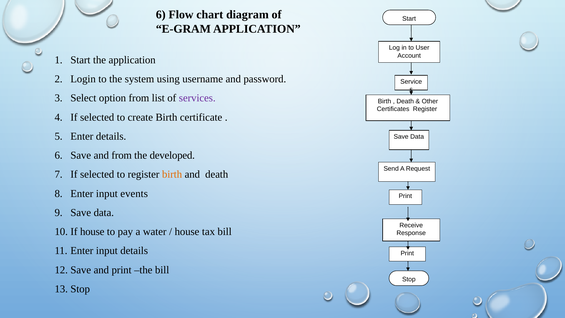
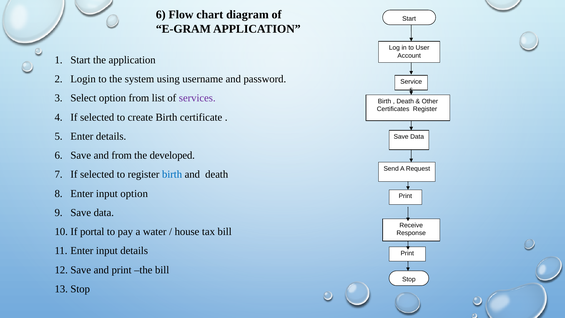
birth at (172, 174) colour: orange -> blue
input events: events -> option
If house: house -> portal
